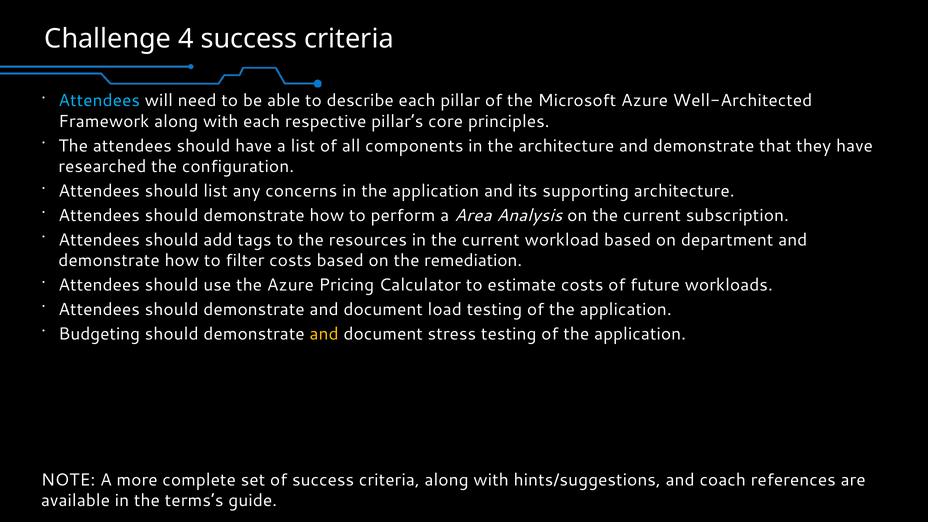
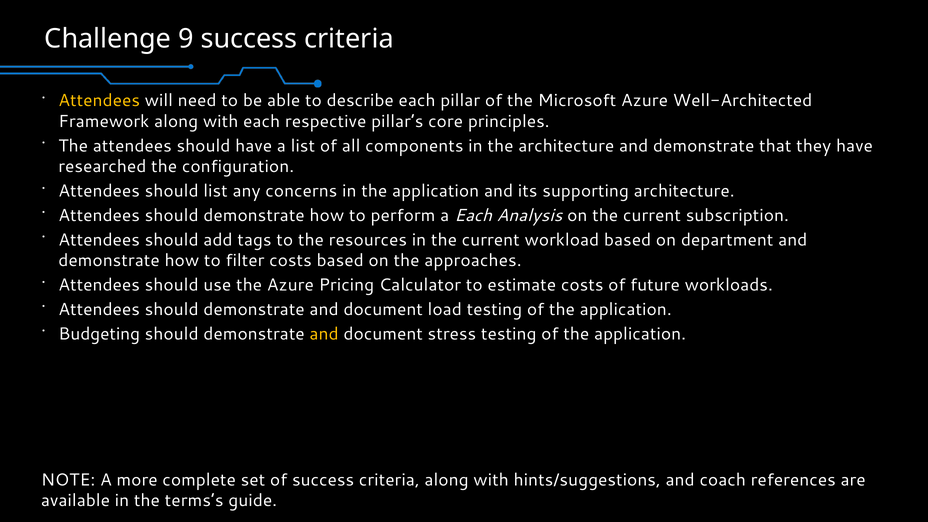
4: 4 -> 9
Attendees at (99, 101) colour: light blue -> yellow
a Area: Area -> Each
remediation: remediation -> approaches
